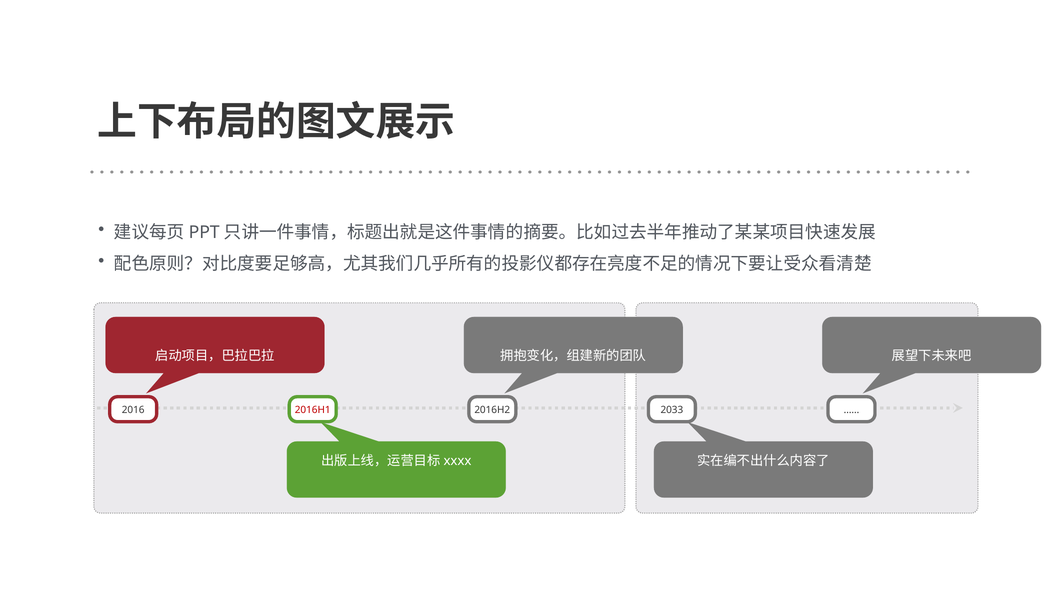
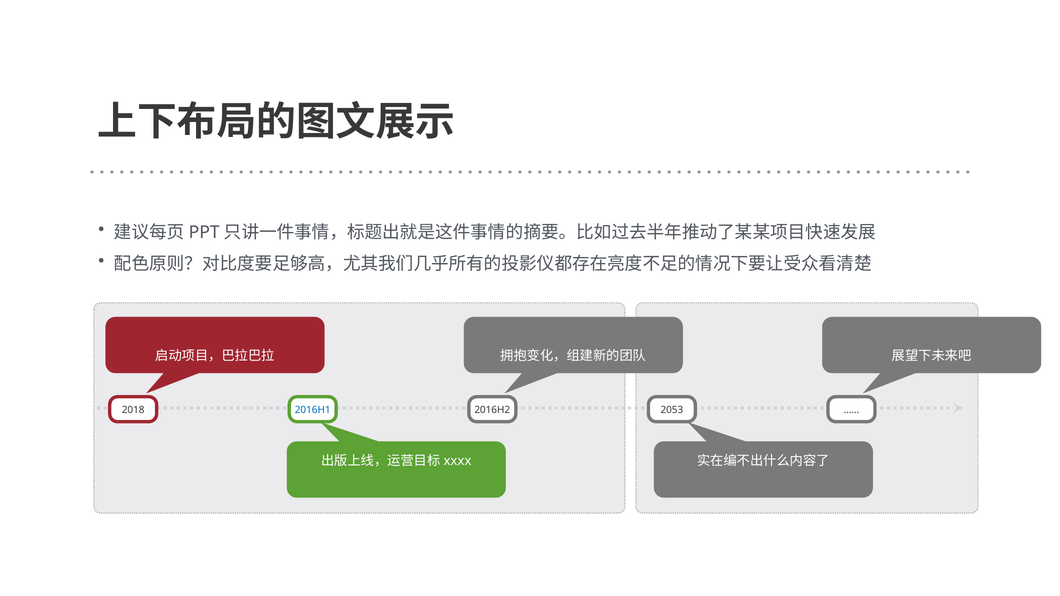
2016: 2016 -> 2018
2016H1 colour: red -> blue
2033: 2033 -> 2053
